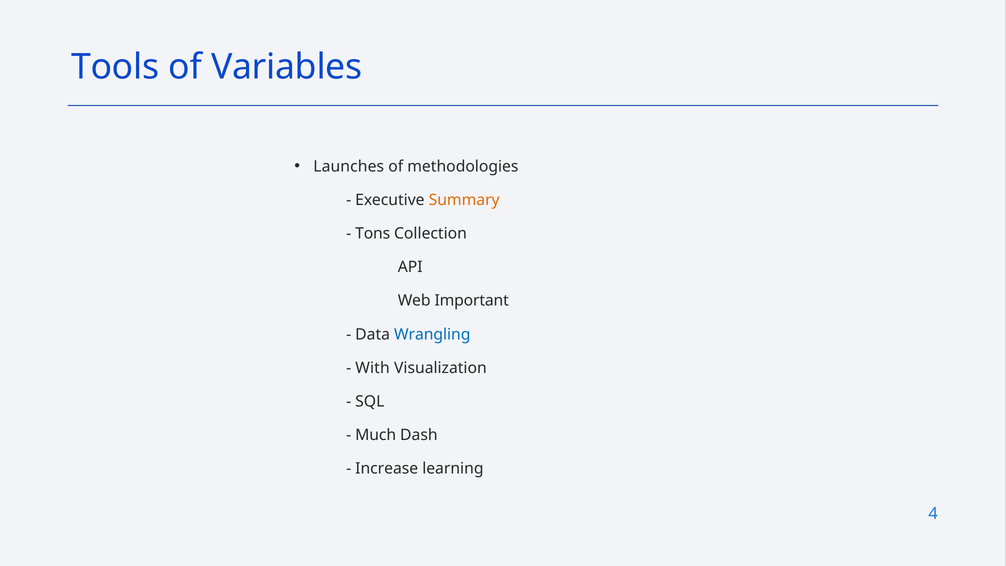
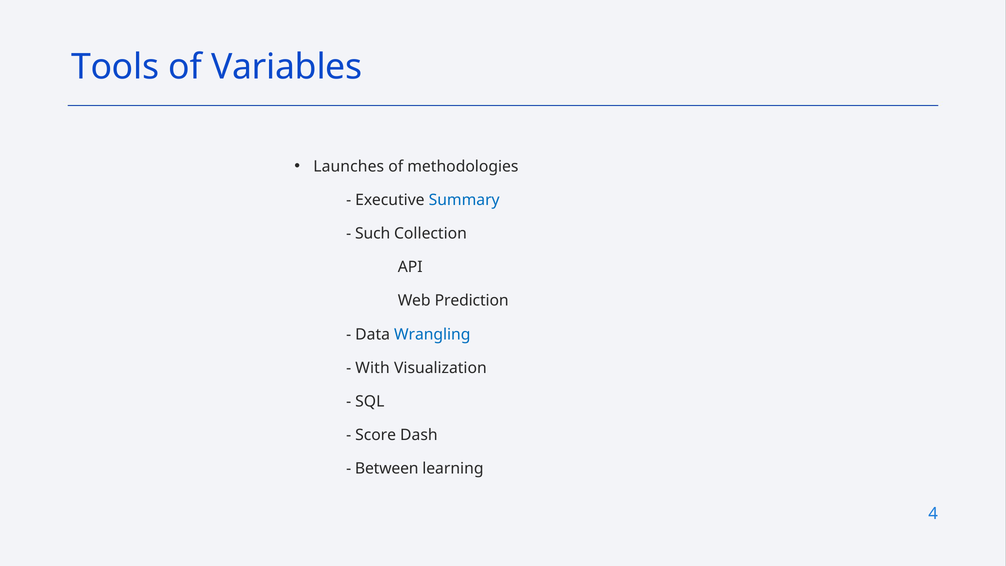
Summary colour: orange -> blue
Tons: Tons -> Such
Important: Important -> Prediction
Much: Much -> Score
Increase: Increase -> Between
